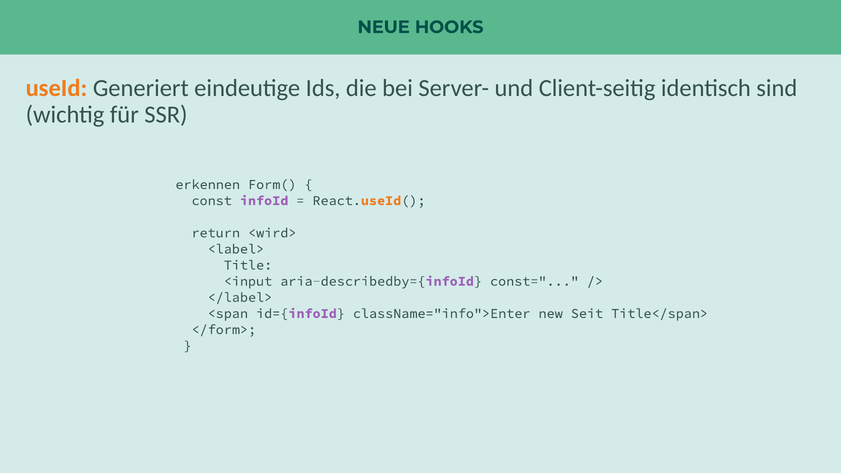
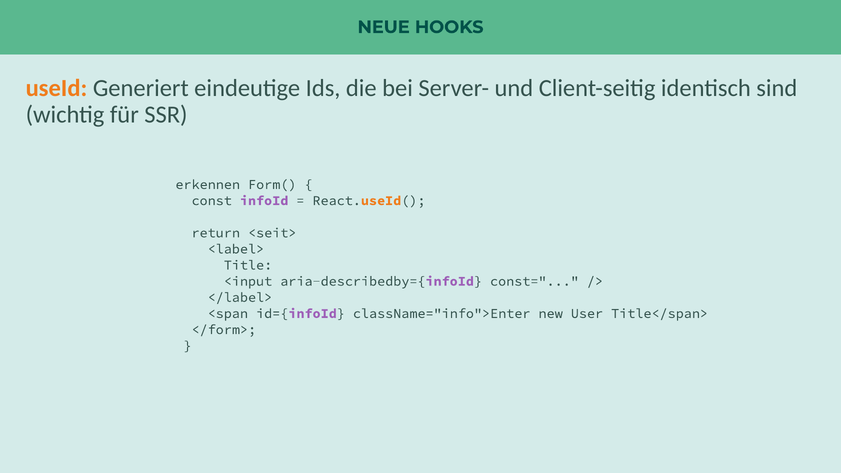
<wird>: <wird> -> <seit>
Seit: Seit -> User
